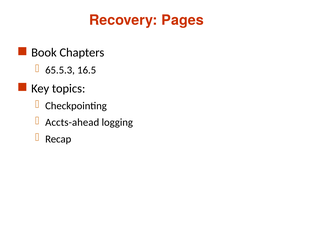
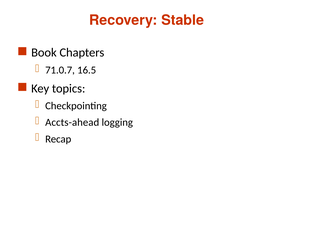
Pages: Pages -> Stable
65.5.3: 65.5.3 -> 71.0.7
